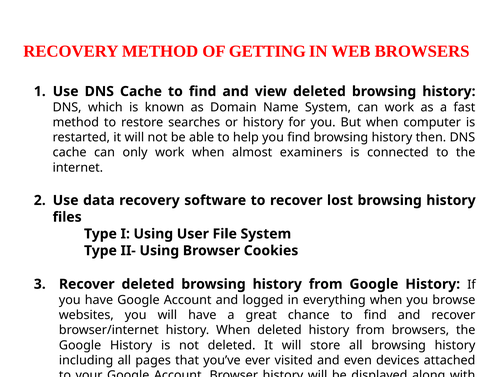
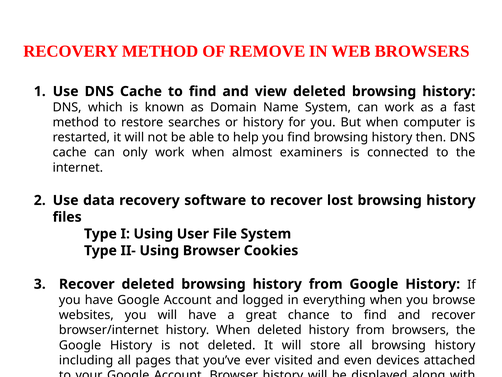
GETTING: GETTING -> REMOVE
